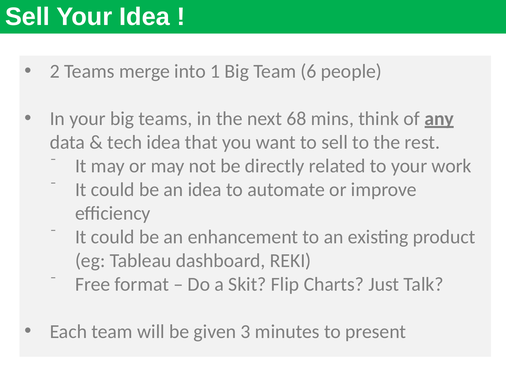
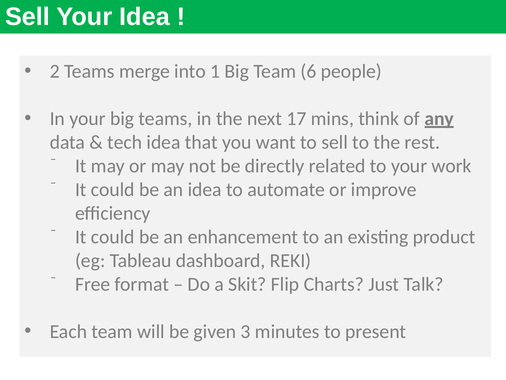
68: 68 -> 17
